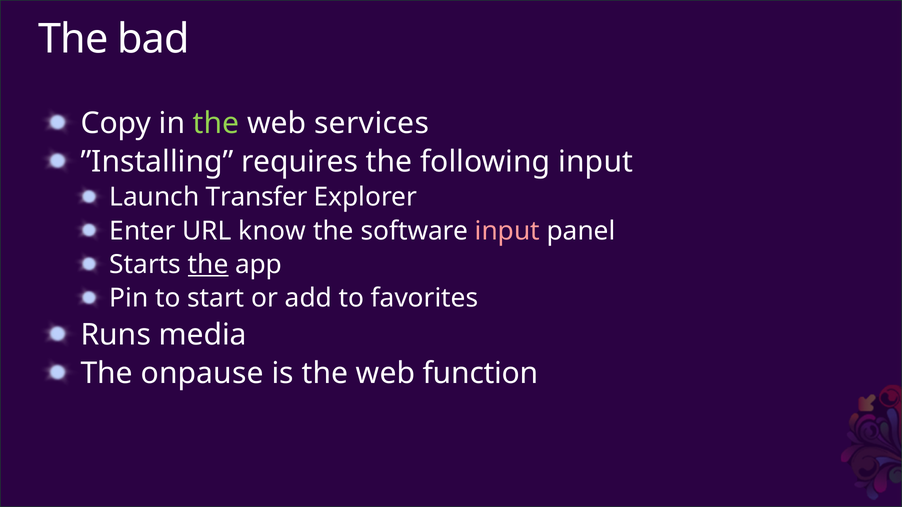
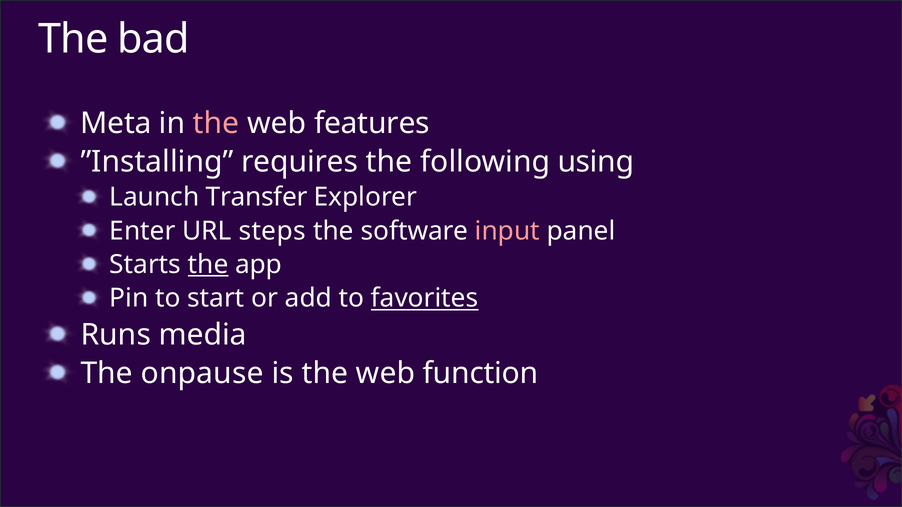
Copy: Copy -> Meta
the at (216, 123) colour: light green -> pink
services: services -> features
following input: input -> using
know: know -> steps
favorites underline: none -> present
